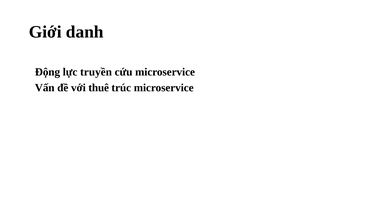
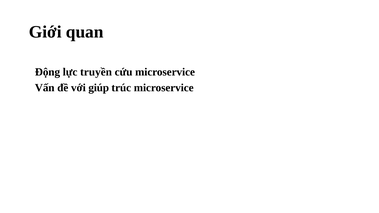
danh: danh -> quan
thuê: thuê -> giúp
